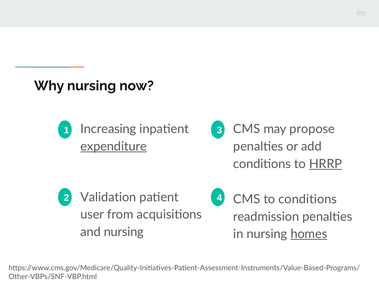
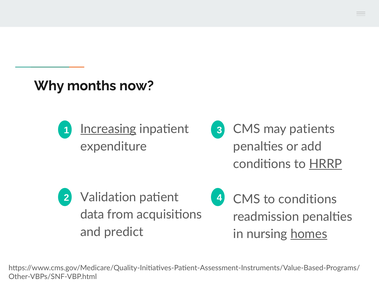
Why nursing: nursing -> months
Increasing underline: none -> present
propose: propose -> patients
expenditure underline: present -> none
user: user -> data
and nursing: nursing -> predict
